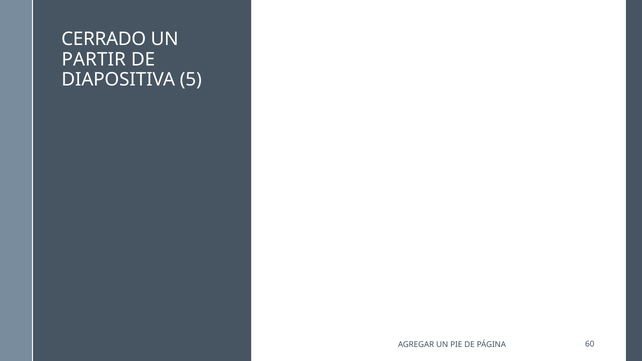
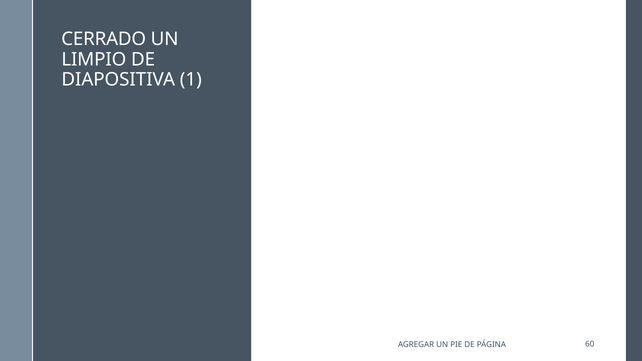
PARTIR: PARTIR -> LIMPIO
5: 5 -> 1
